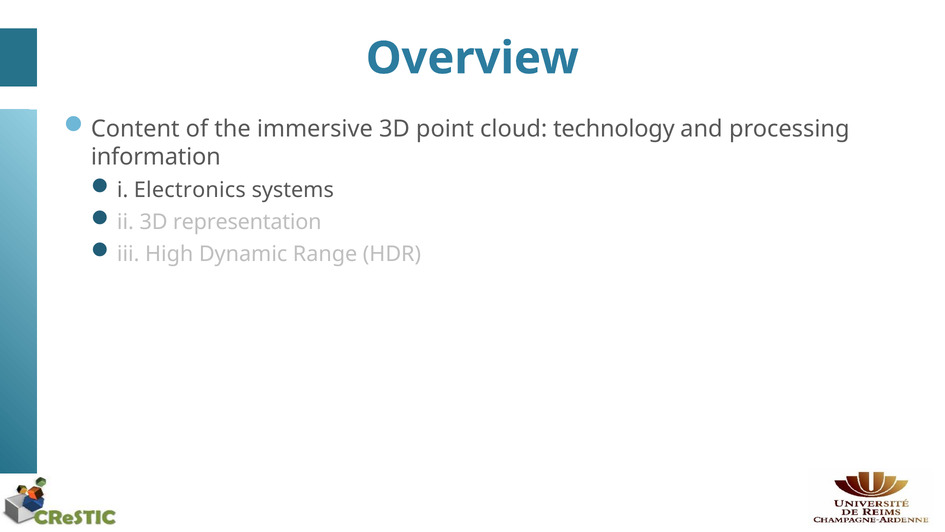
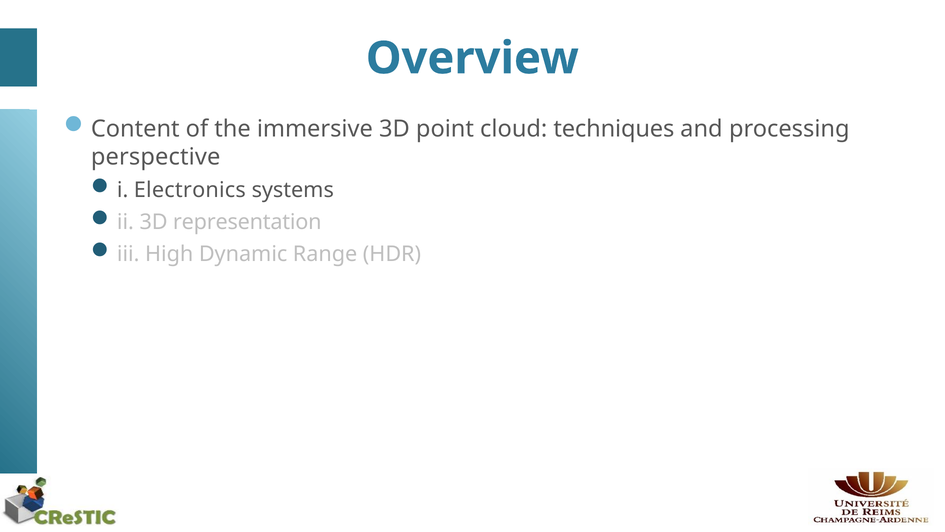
technology: technology -> techniques
information: information -> perspective
